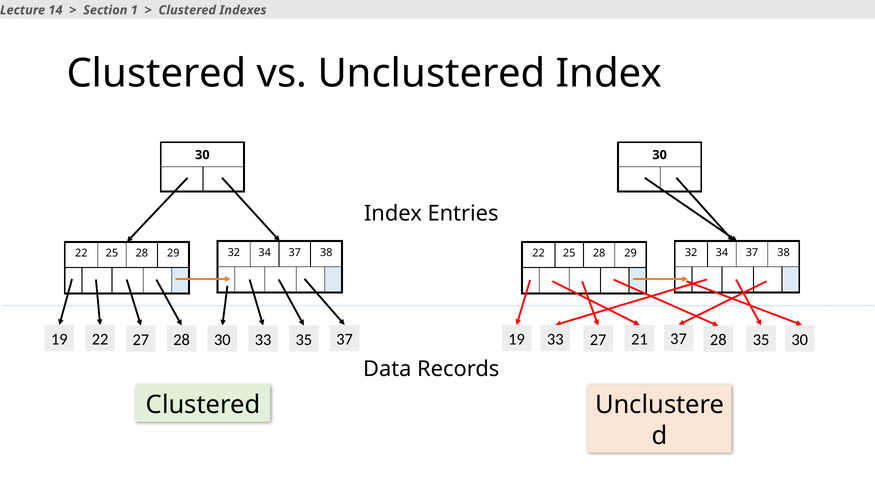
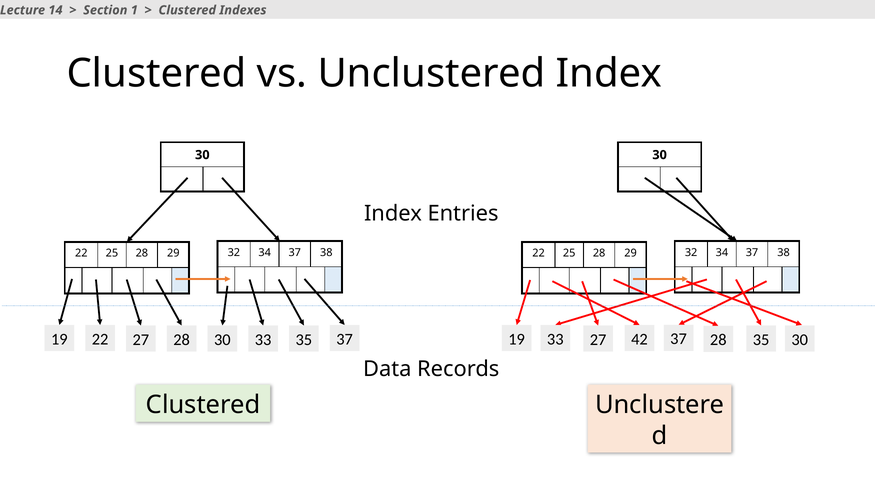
21: 21 -> 42
